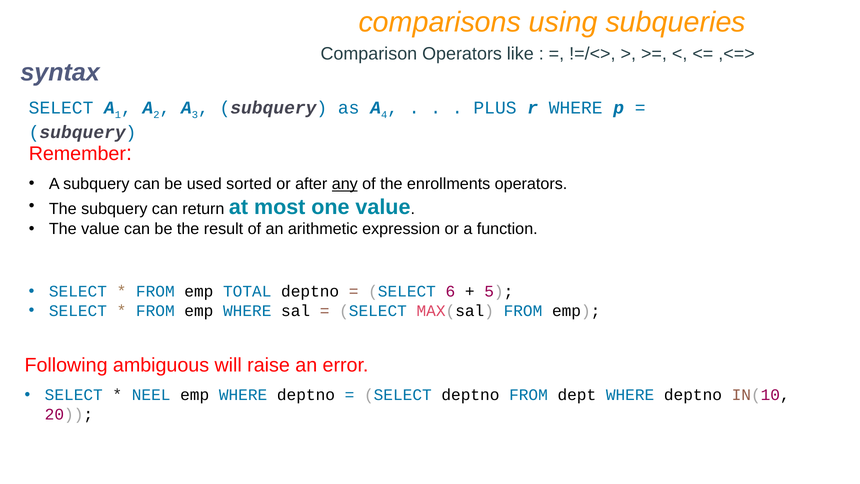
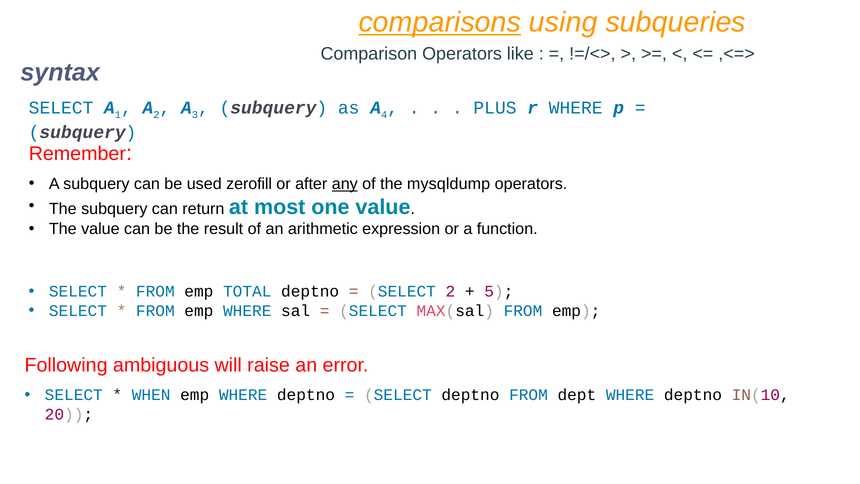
comparisons underline: none -> present
sorted: sorted -> zerofill
enrollments: enrollments -> mysqldump
SELECT 6: 6 -> 2
NEEL: NEEL -> WHEN
